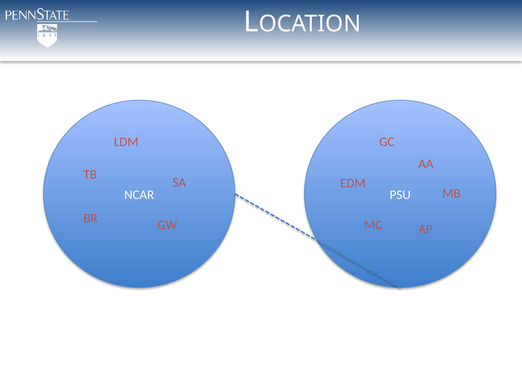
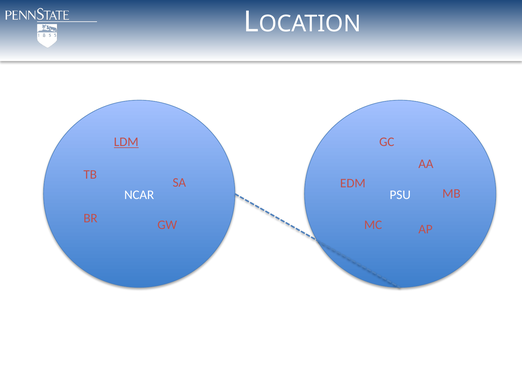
LDM underline: none -> present
